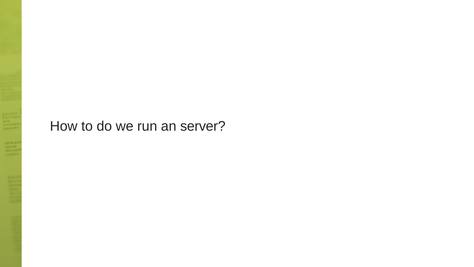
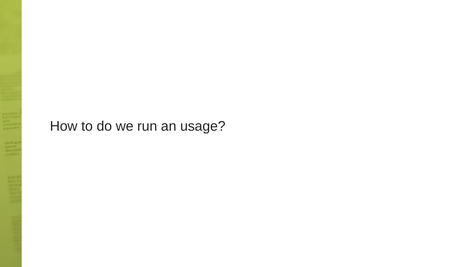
server: server -> usage
